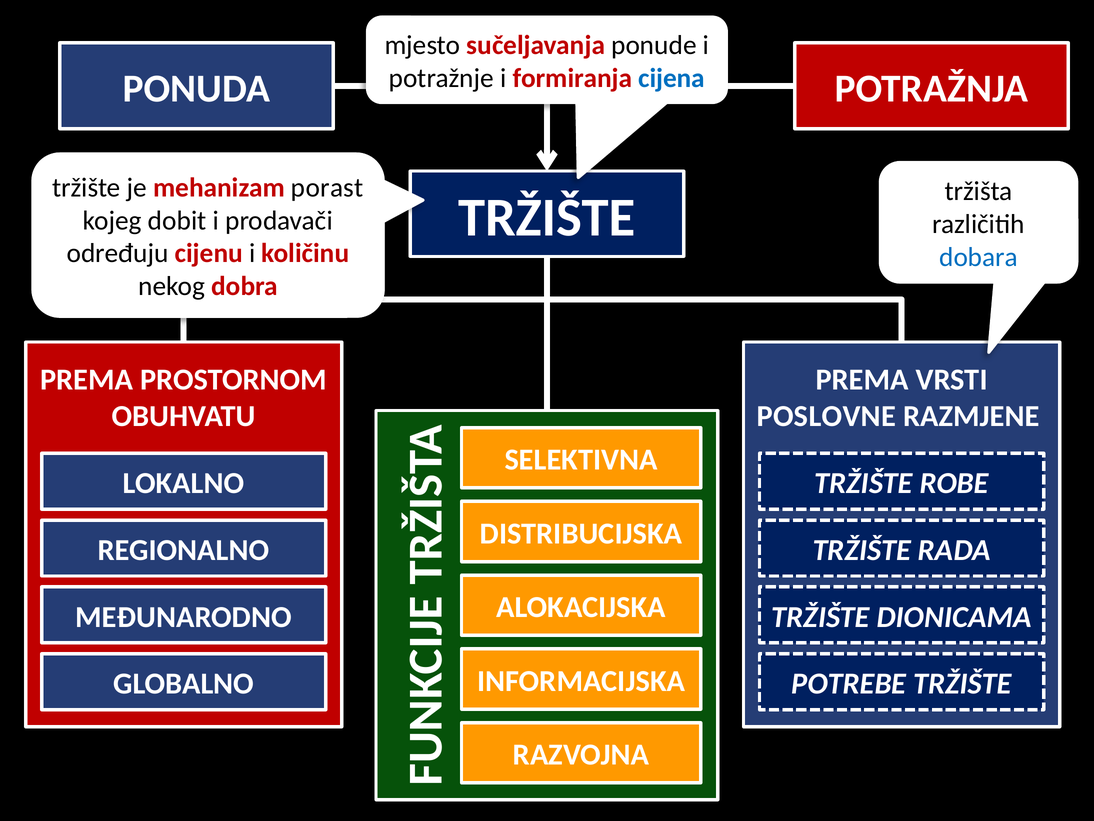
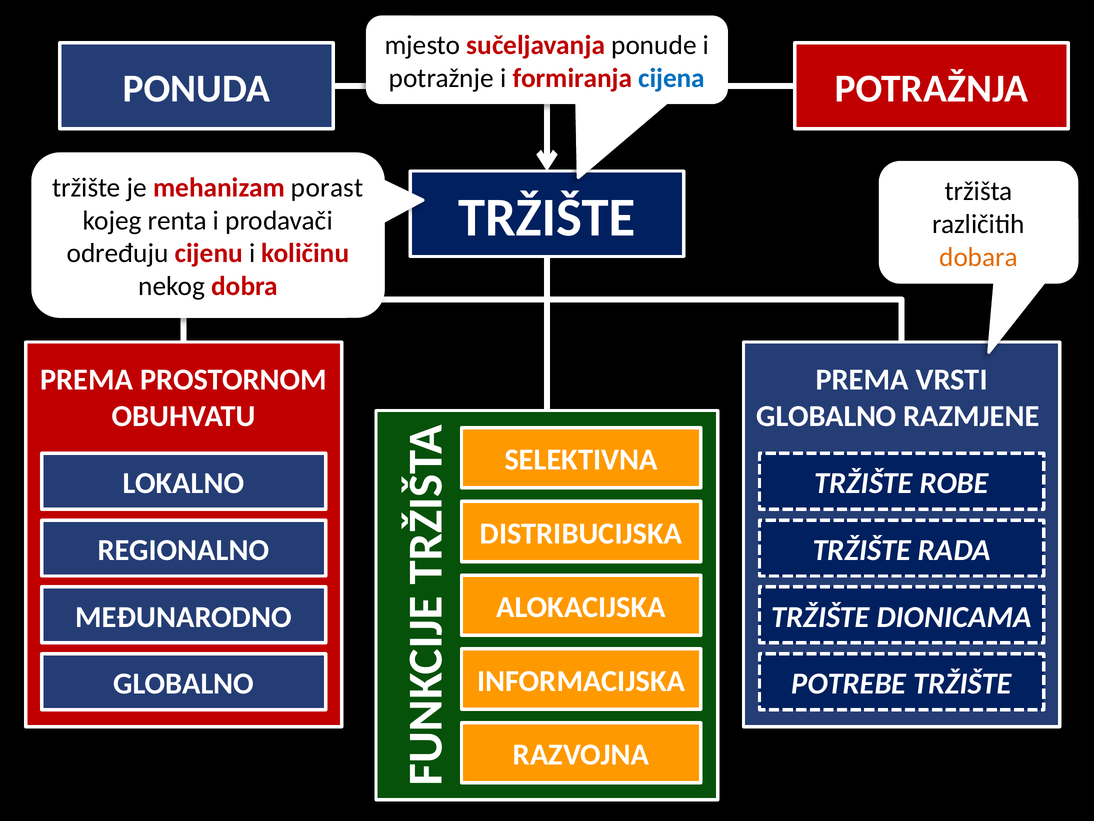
dobit: dobit -> renta
dobara colour: blue -> orange
POSLOVNE at (826, 416): POSLOVNE -> GLOBALNO
